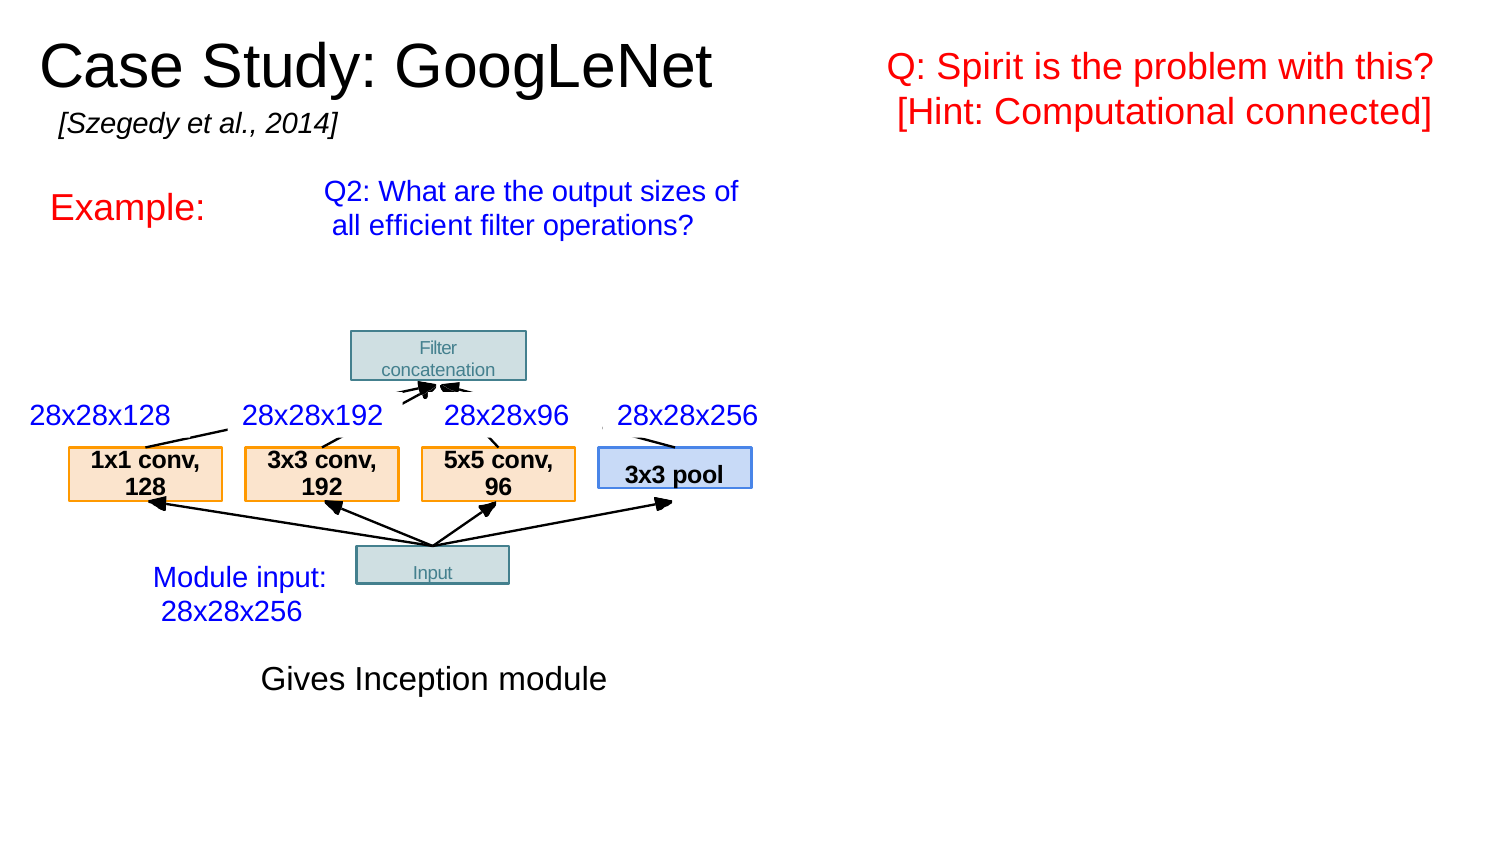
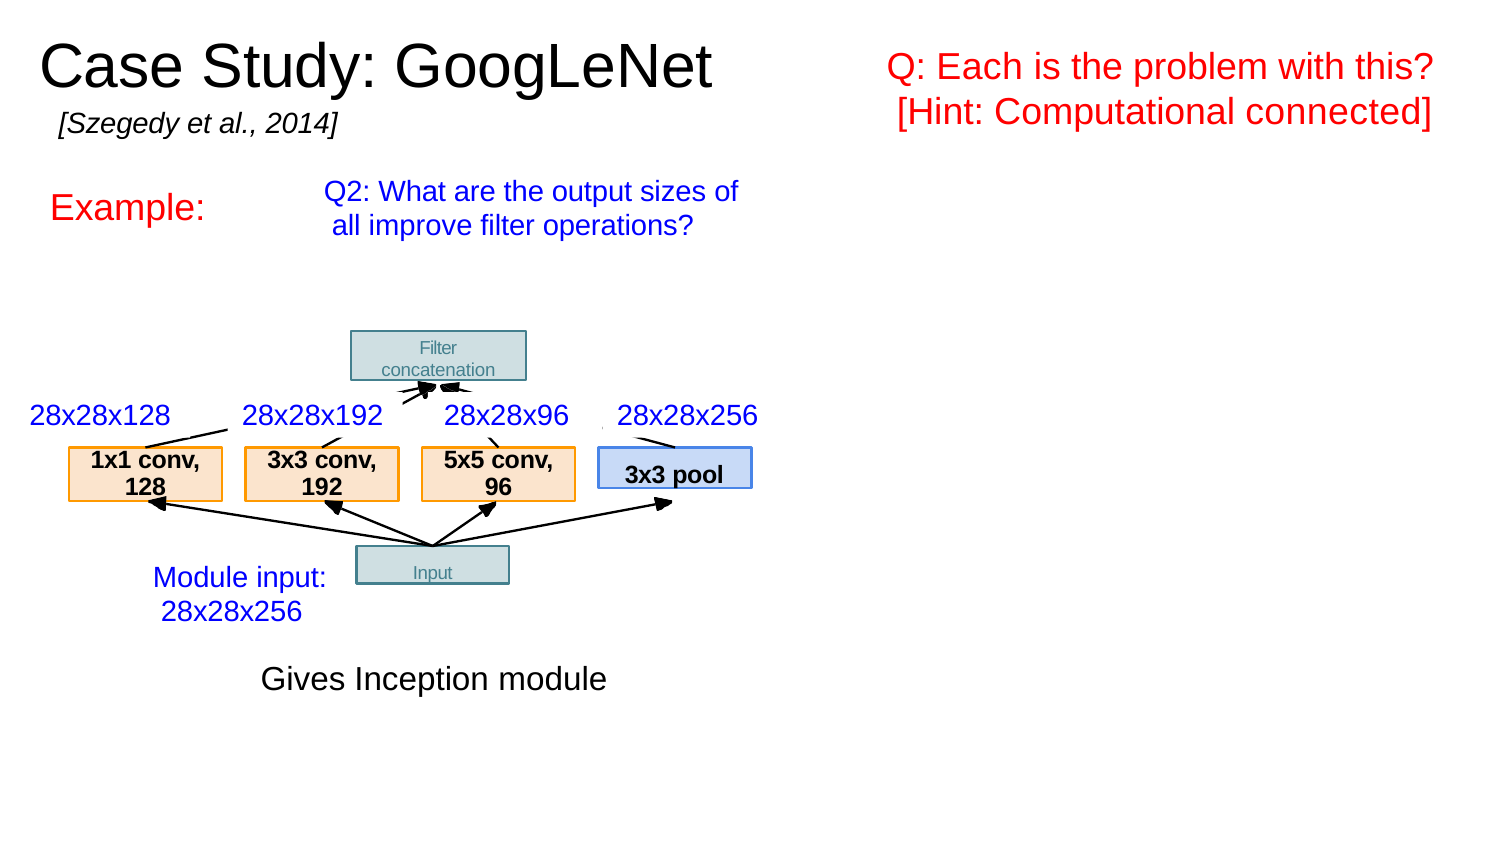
Spirit: Spirit -> Each
efficient: efficient -> improve
